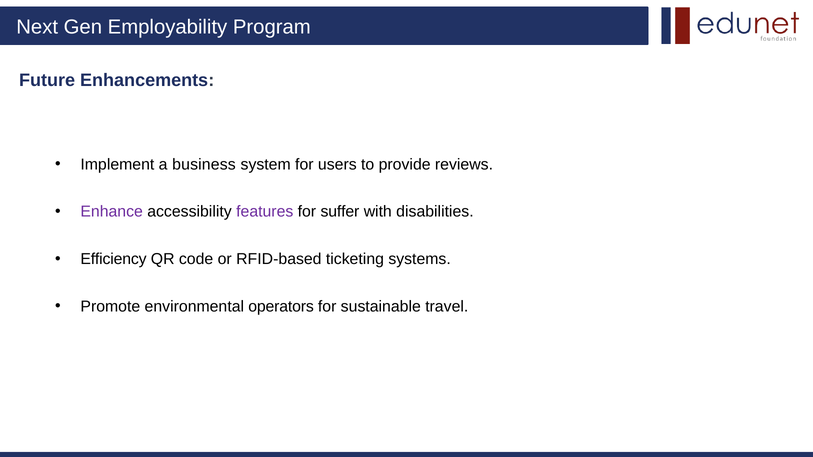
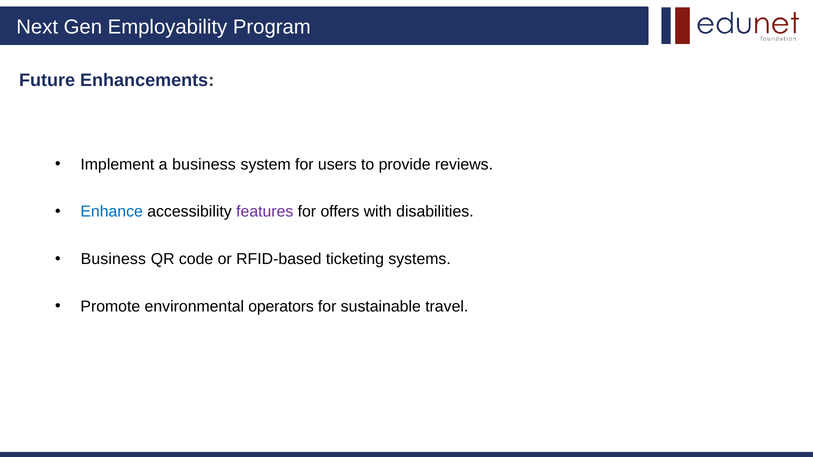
Enhance colour: purple -> blue
suffer: suffer -> offers
Efficiency at (113, 259): Efficiency -> Business
